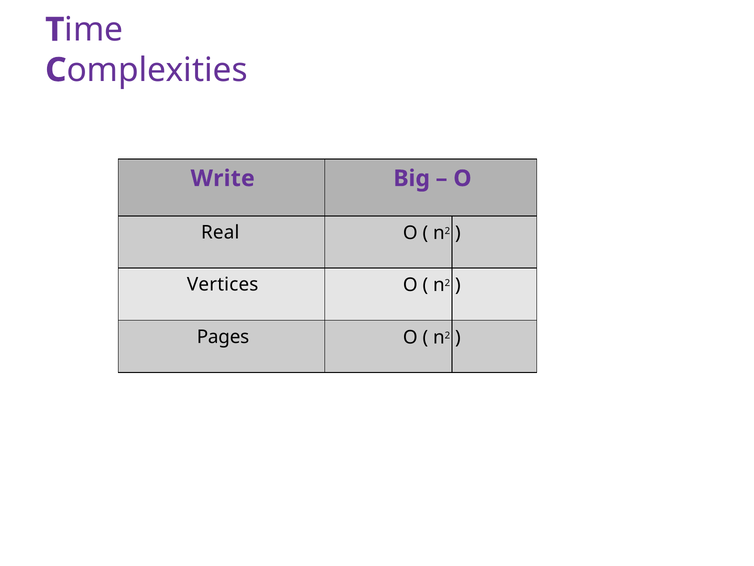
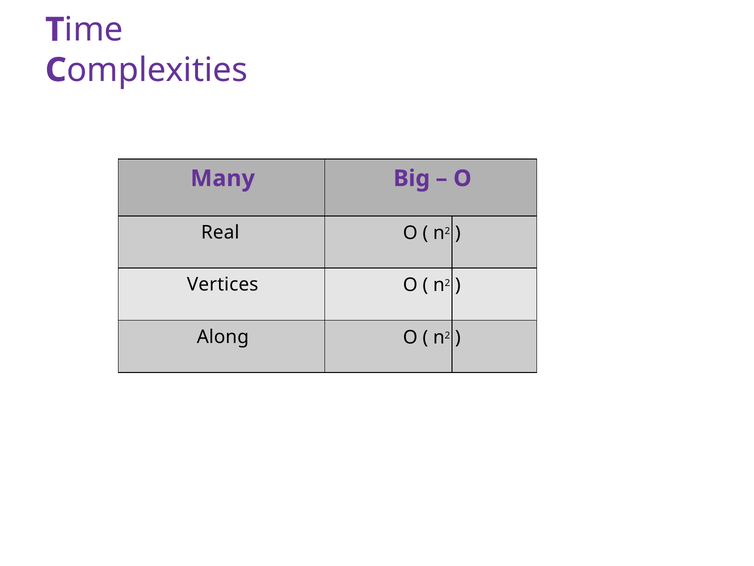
Write: Write -> Many
Pages: Pages -> Along
